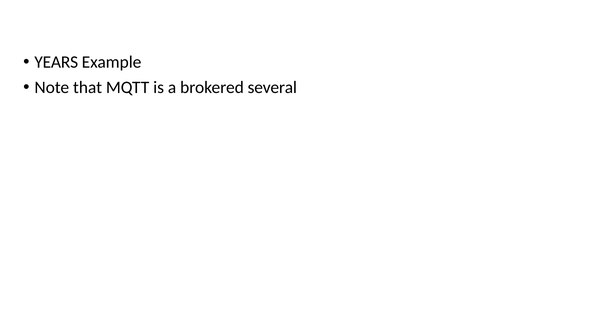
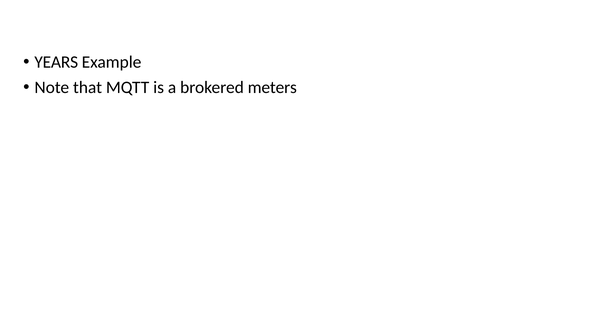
several: several -> meters
